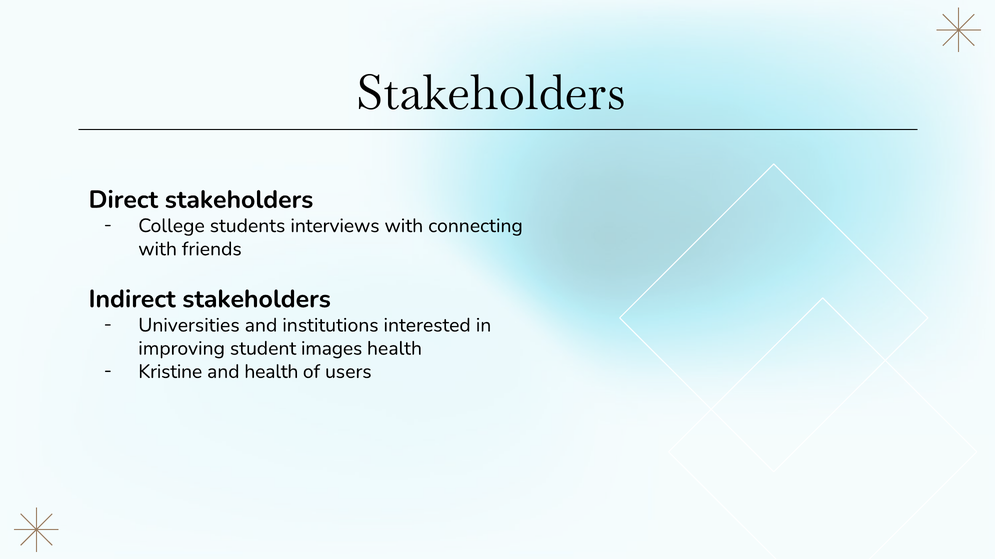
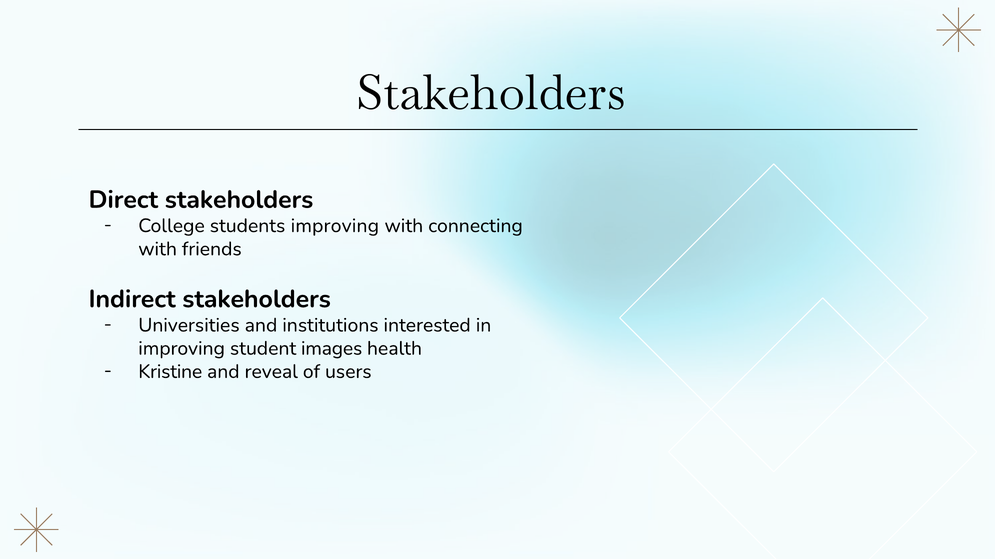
students interviews: interviews -> improving
and health: health -> reveal
